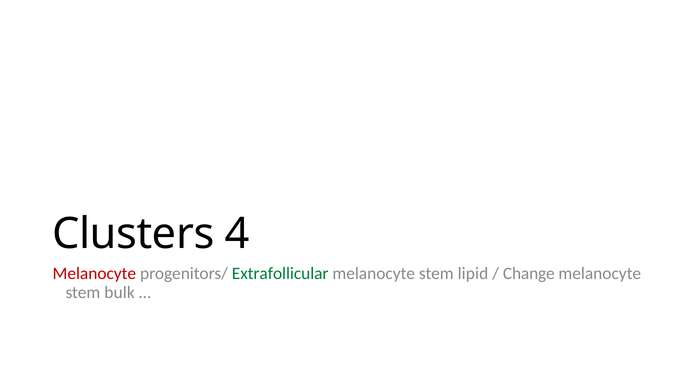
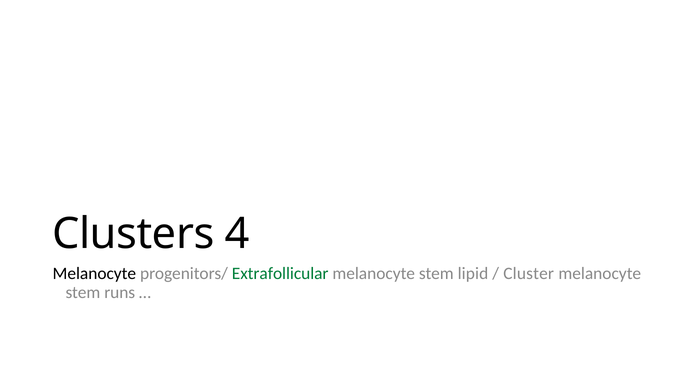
Melanocyte at (94, 273) colour: red -> black
Change: Change -> Cluster
bulk: bulk -> runs
